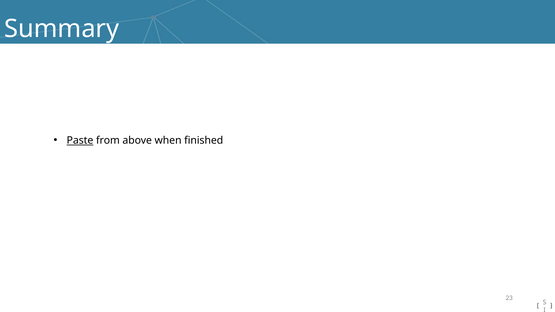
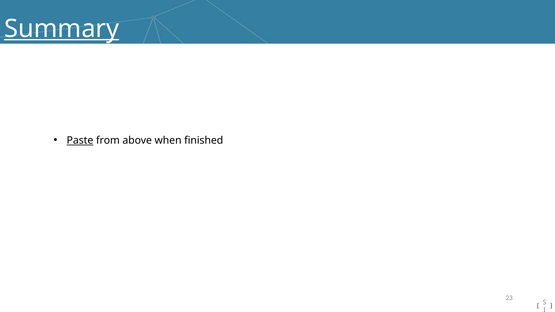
Summary underline: none -> present
